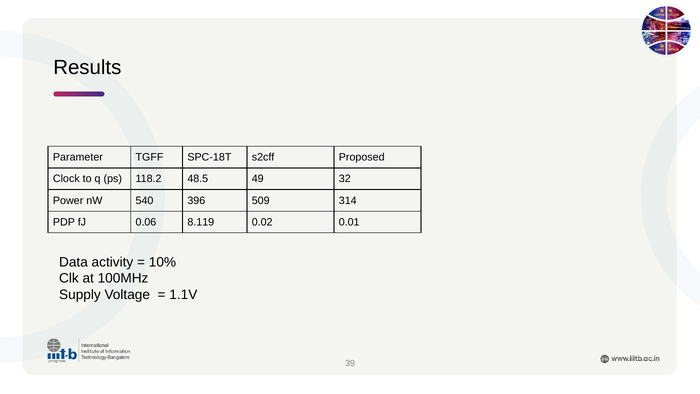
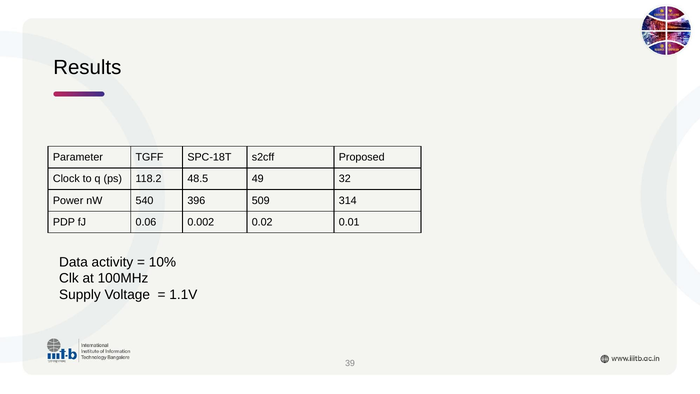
8.119: 8.119 -> 0.002
